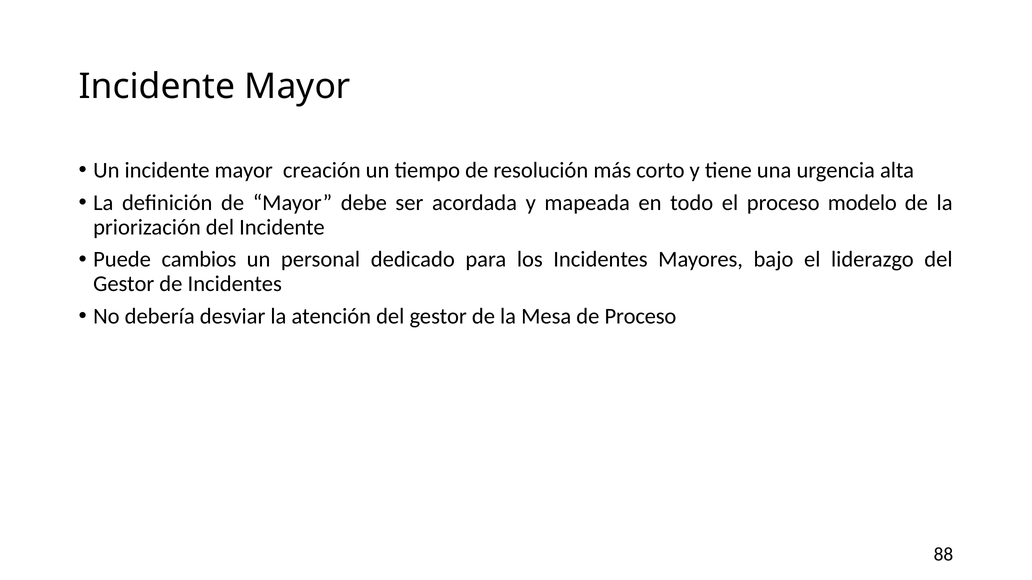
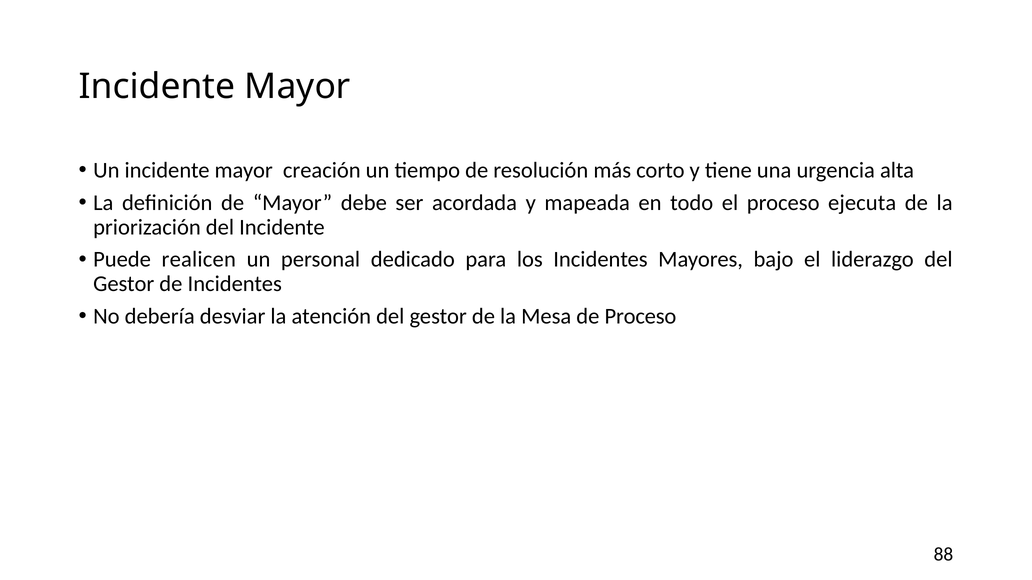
modelo: modelo -> ejecuta
cambios: cambios -> realicen
